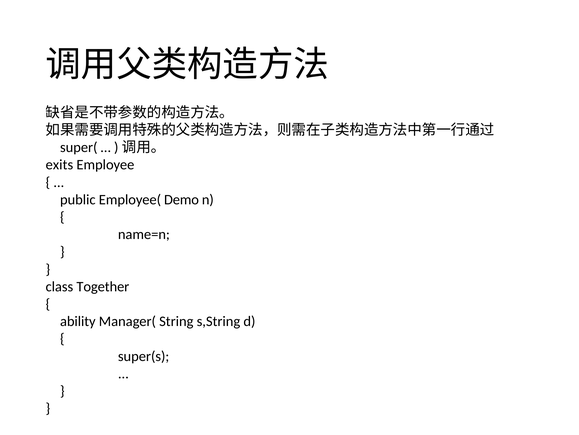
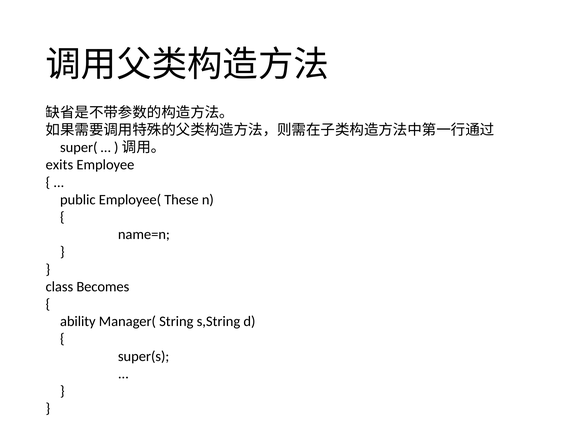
Demo: Demo -> These
Together: Together -> Becomes
